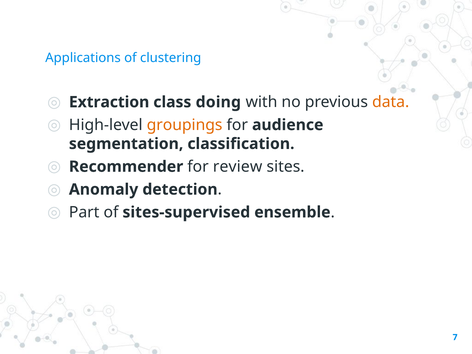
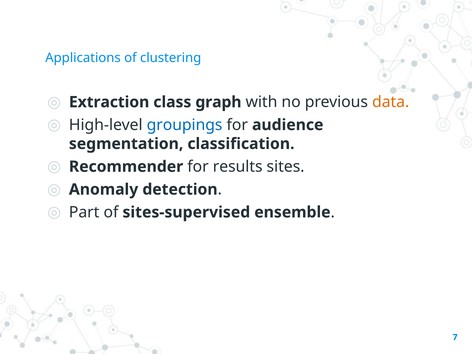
doing: doing -> graph
groupings colour: orange -> blue
review: review -> results
